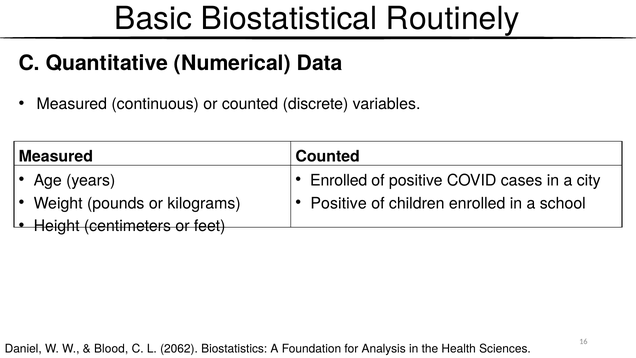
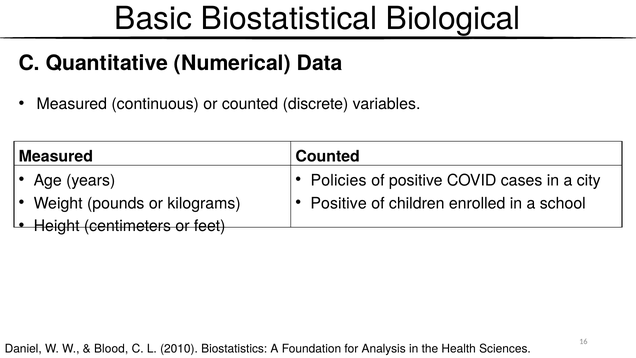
Routinely: Routinely -> Biological
Enrolled at (339, 180): Enrolled -> Policies
2062: 2062 -> 2010
